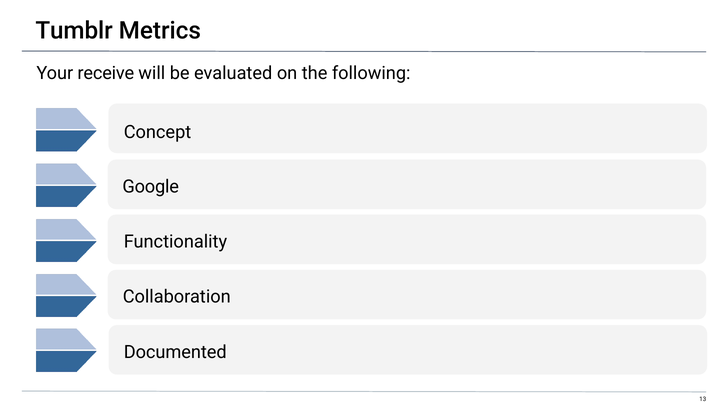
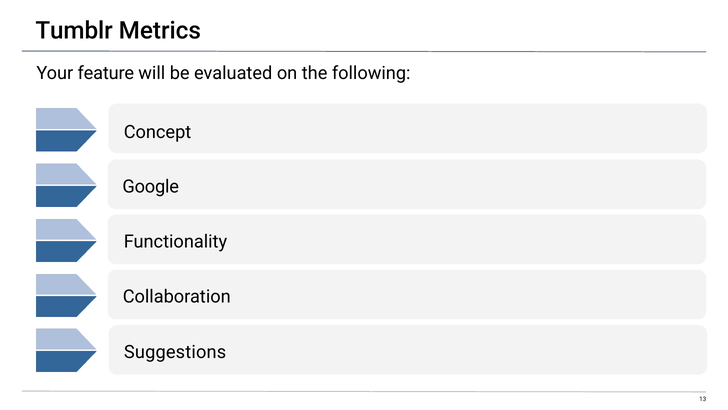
receive: receive -> feature
Documented: Documented -> Suggestions
